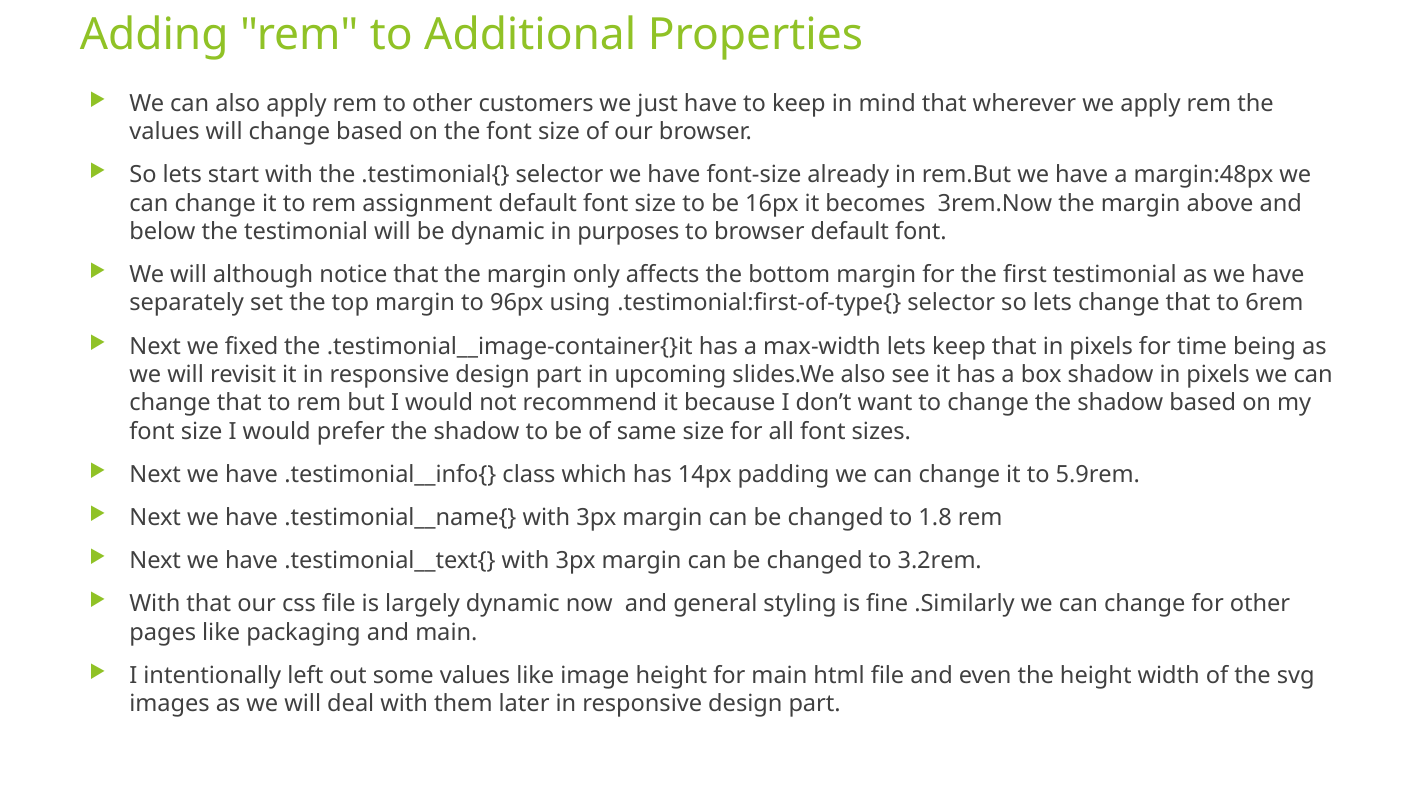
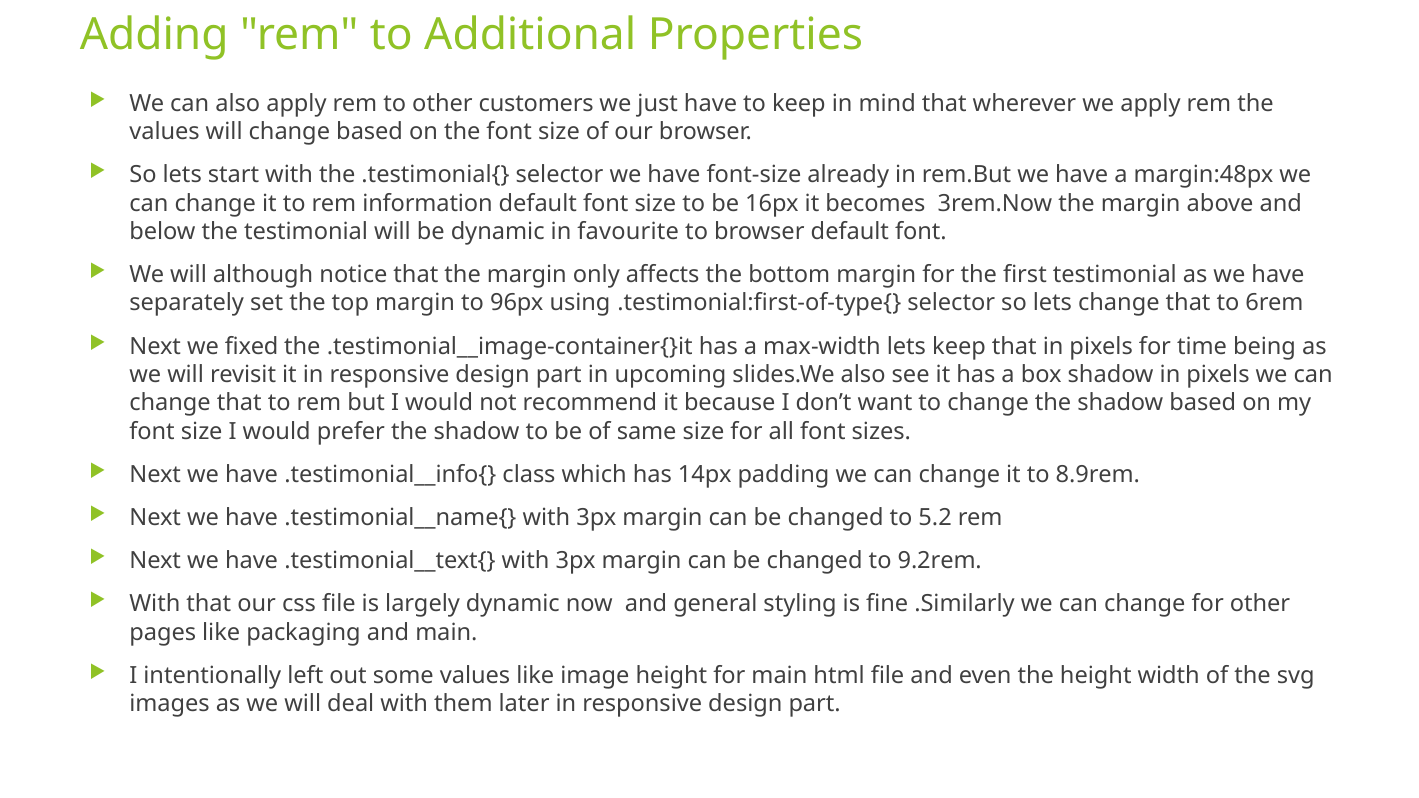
assignment: assignment -> information
purposes: purposes -> favourite
5.9rem: 5.9rem -> 8.9rem
1.8: 1.8 -> 5.2
3.2rem: 3.2rem -> 9.2rem
